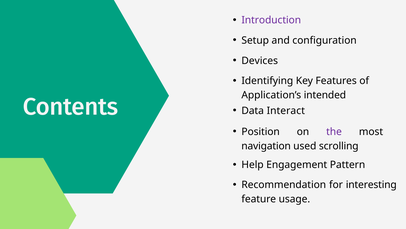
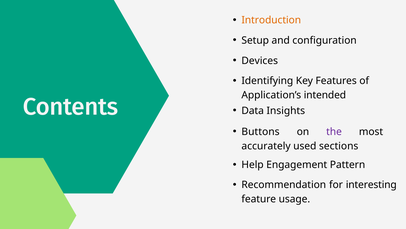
Introduction colour: purple -> orange
Interact: Interact -> Insights
Position: Position -> Buttons
navigation: navigation -> accurately
scrolling: scrolling -> sections
